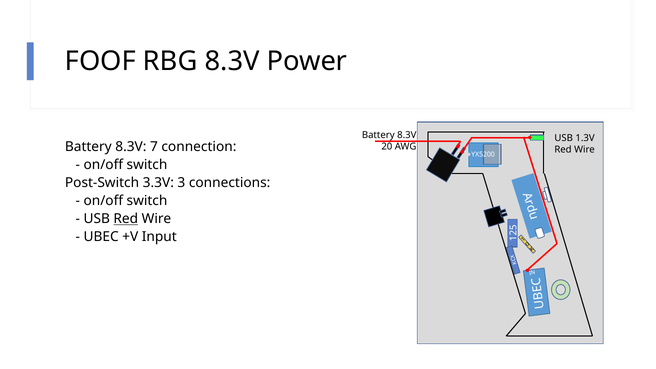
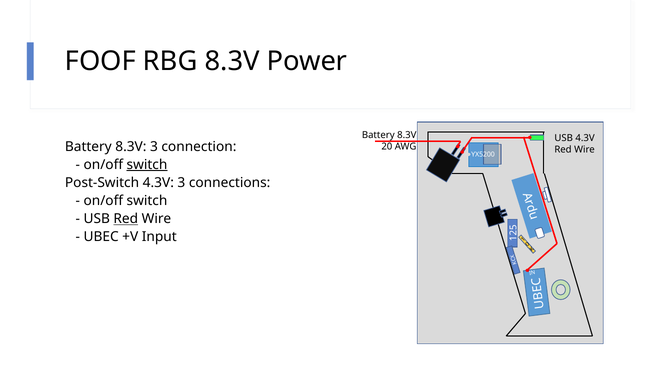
USB 1.3V: 1.3V -> 4.3V
8.3V 7: 7 -> 3
switch at (147, 165) underline: none -> present
Post-Switch 3.3V: 3.3V -> 4.3V
